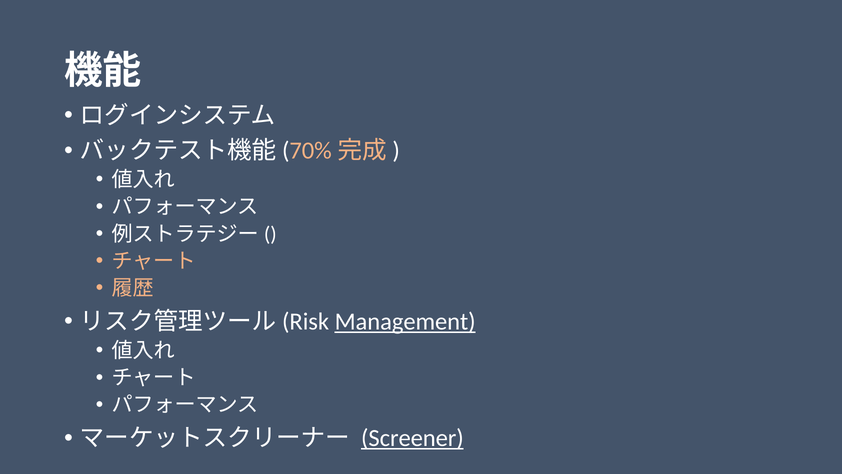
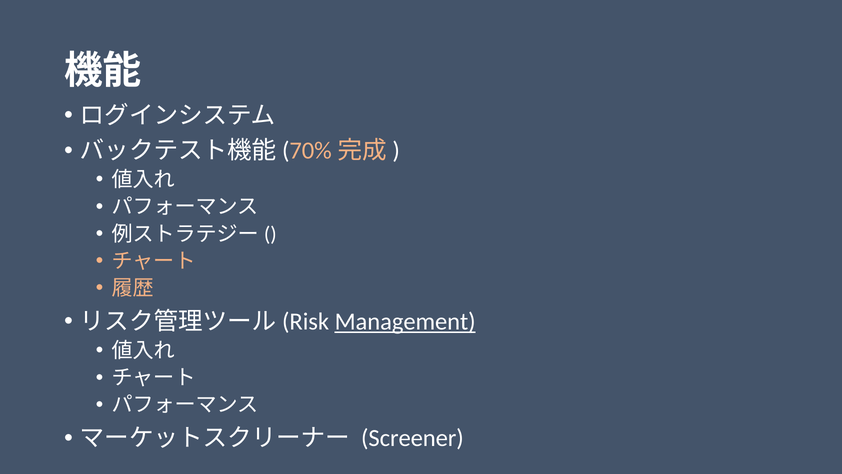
Screener underline: present -> none
